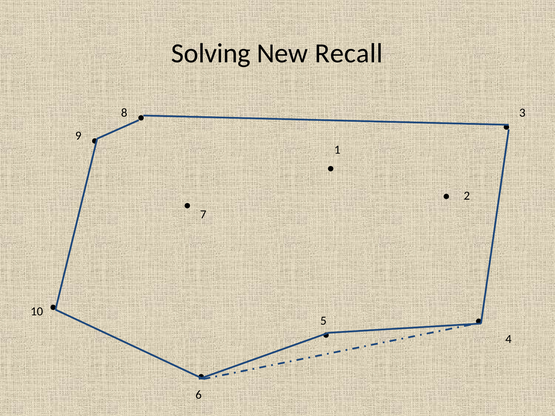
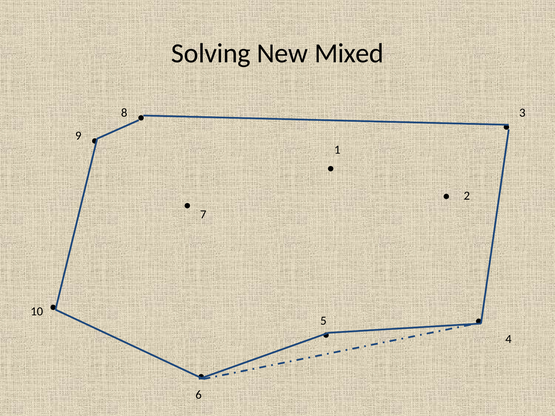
Recall: Recall -> Mixed
